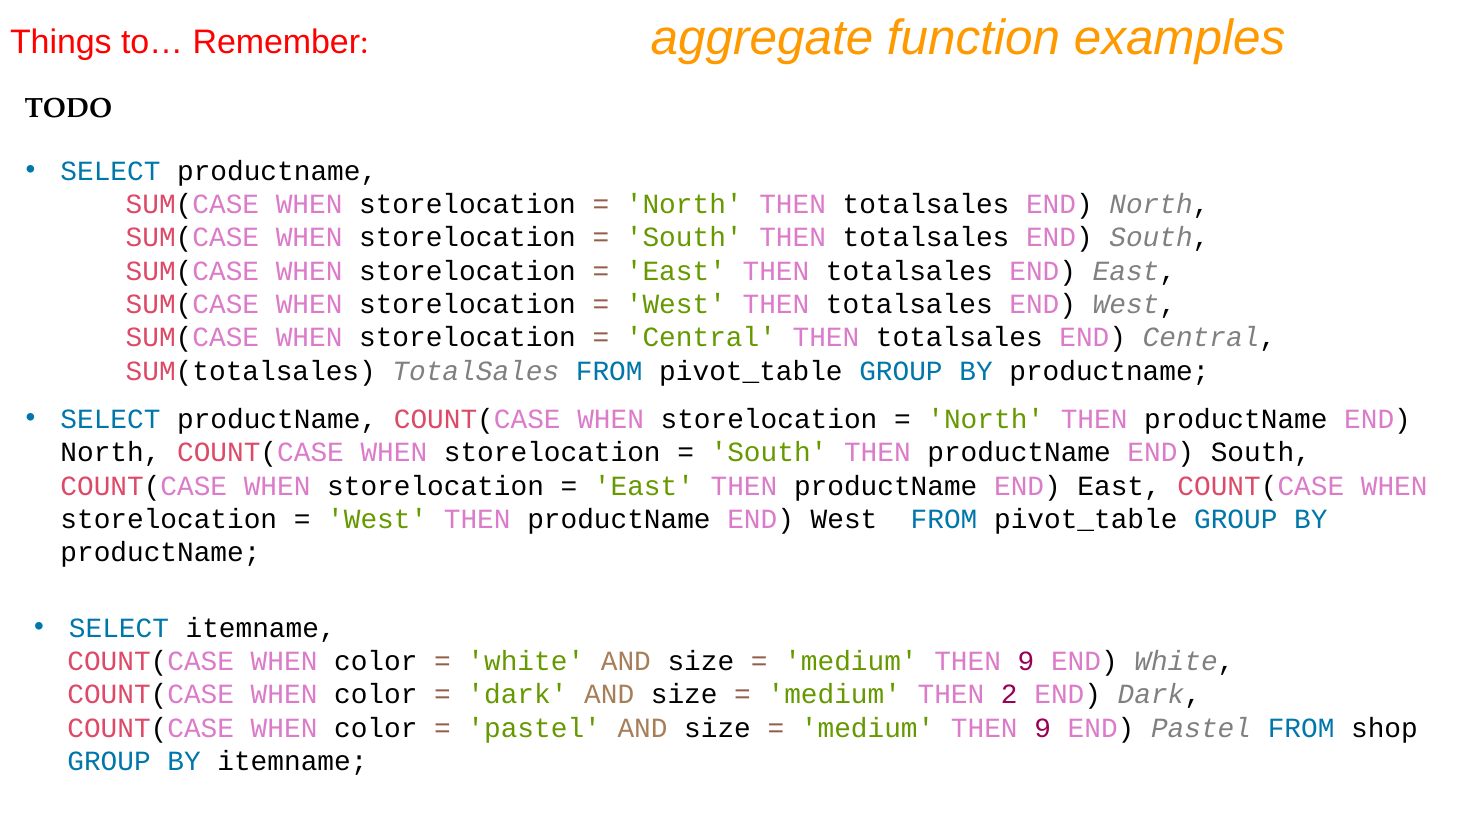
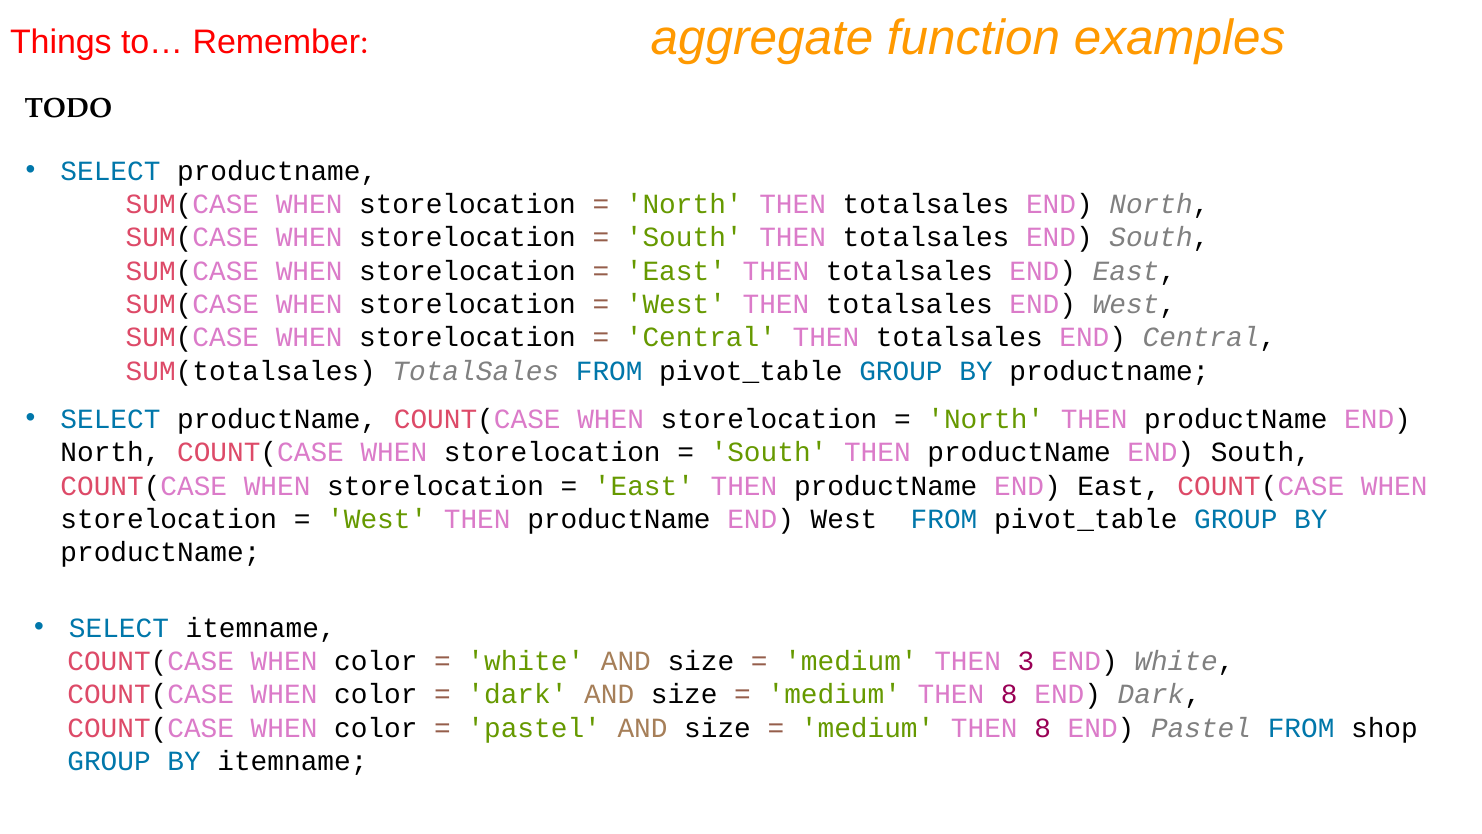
9 at (1026, 661): 9 -> 3
2 at (1009, 694): 2 -> 8
9 at (1043, 728): 9 -> 8
